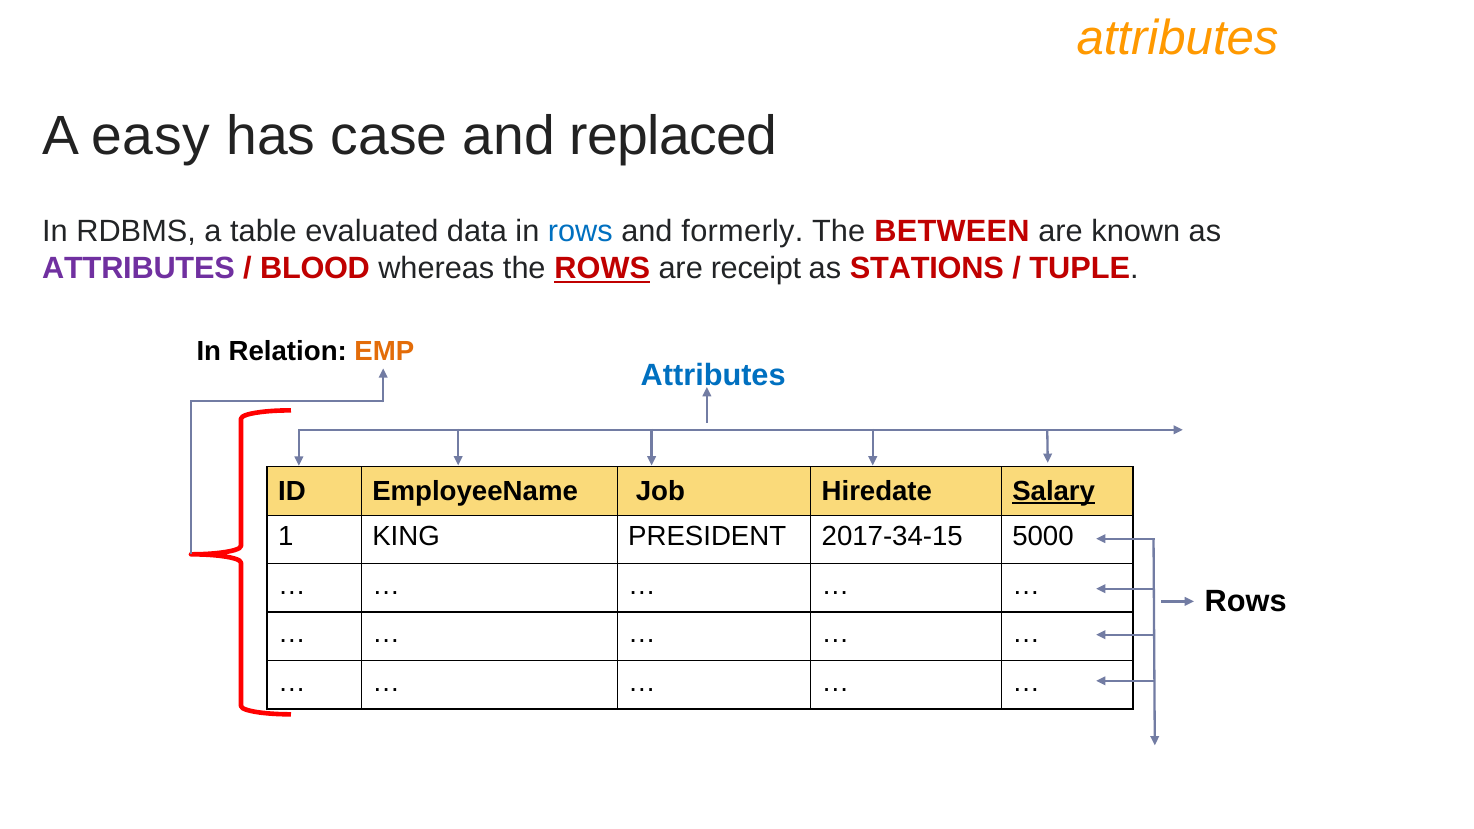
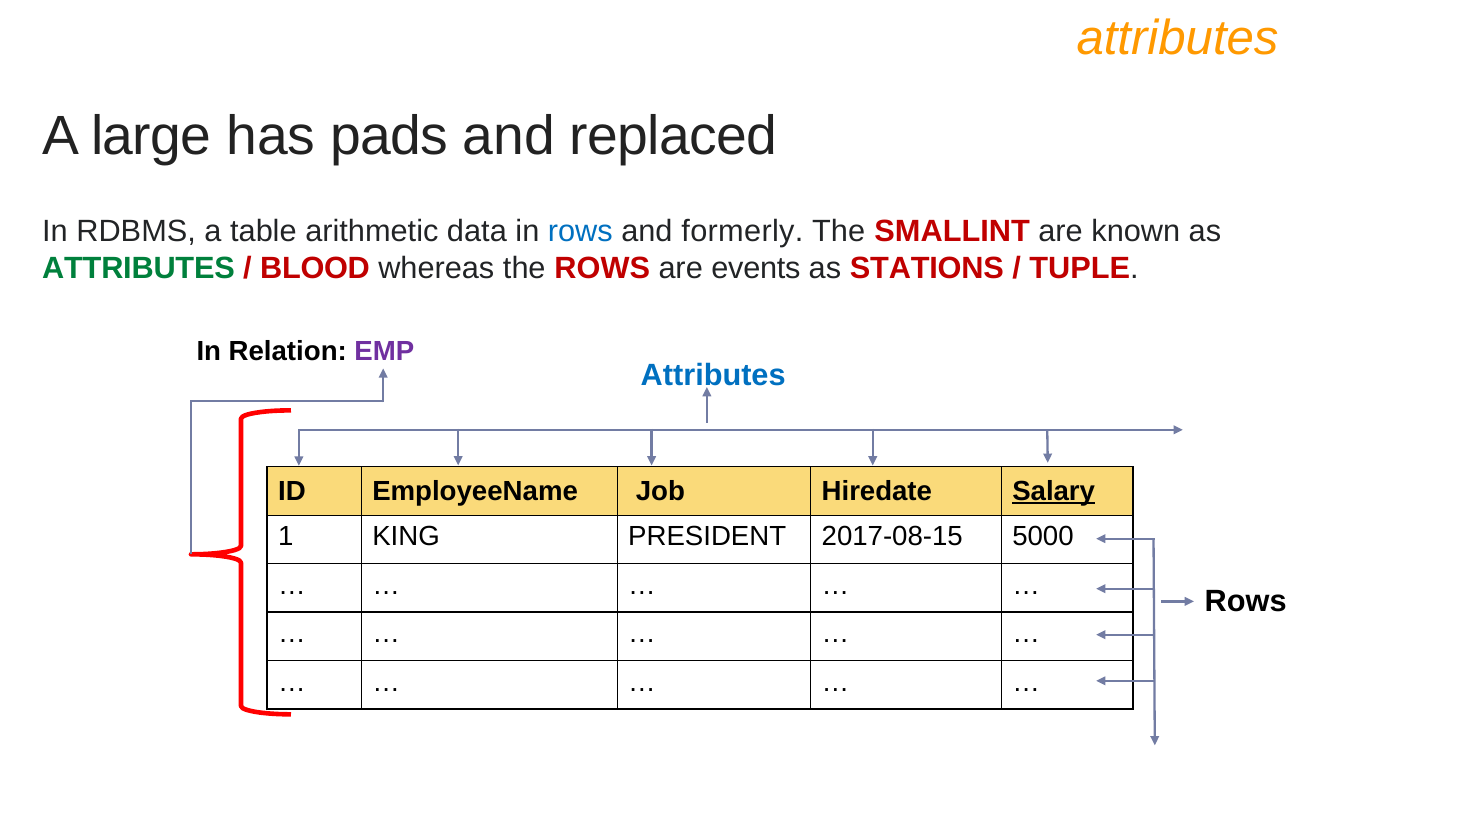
easy: easy -> large
case: case -> pads
evaluated: evaluated -> arithmetic
BETWEEN: BETWEEN -> SMALLINT
ATTRIBUTES at (138, 268) colour: purple -> green
ROWS at (602, 268) underline: present -> none
receipt: receipt -> events
EMP colour: orange -> purple
2017-34-15: 2017-34-15 -> 2017-08-15
